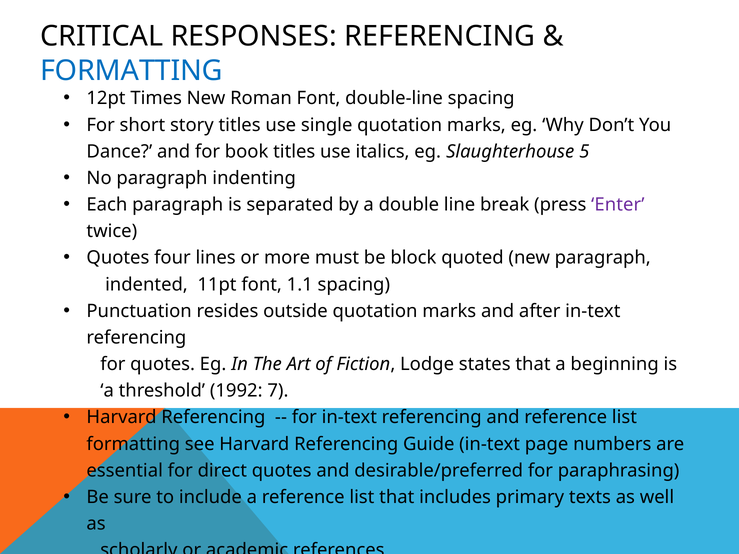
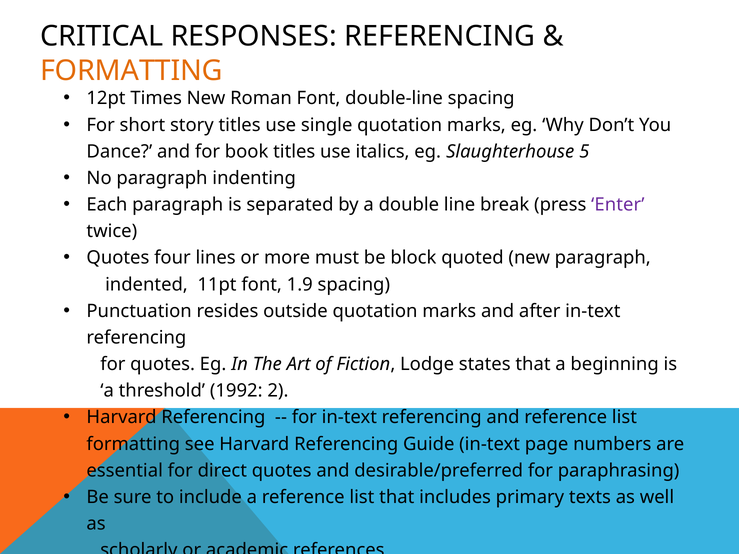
FORMATTING at (132, 71) colour: blue -> orange
1.1: 1.1 -> 1.9
7: 7 -> 2
